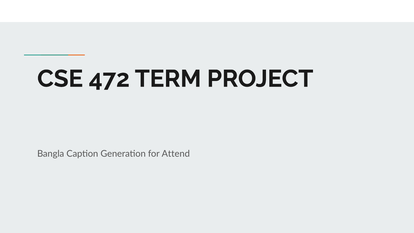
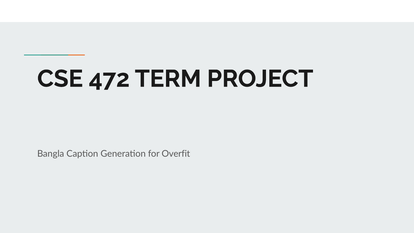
Attend: Attend -> Overfit
